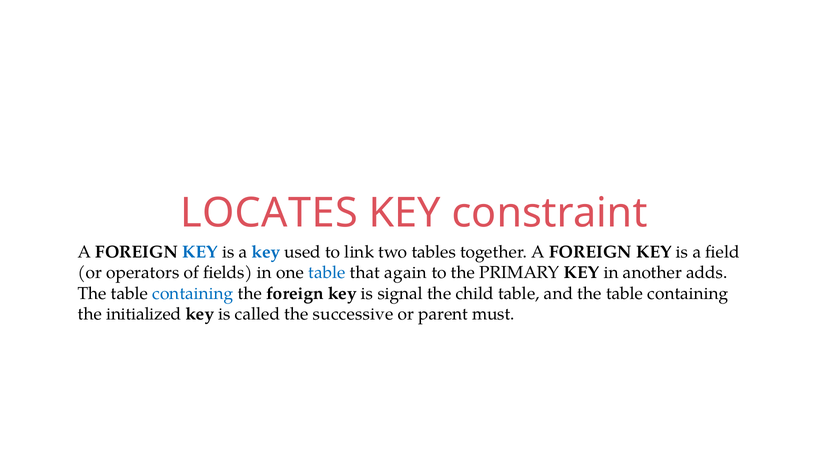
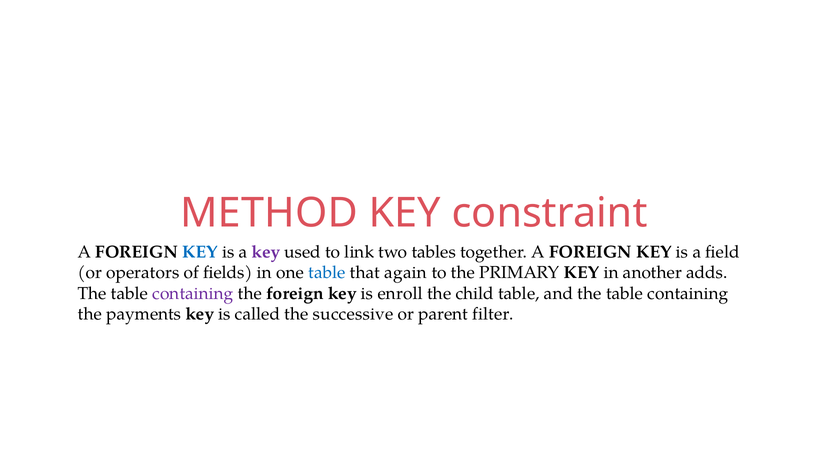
LOCATES: LOCATES -> METHOD
key at (266, 252) colour: blue -> purple
containing at (193, 293) colour: blue -> purple
signal: signal -> enroll
initialized: initialized -> payments
must: must -> filter
